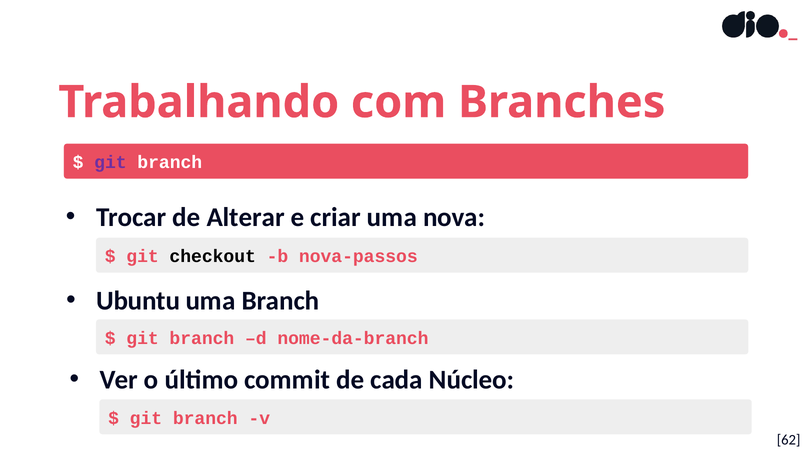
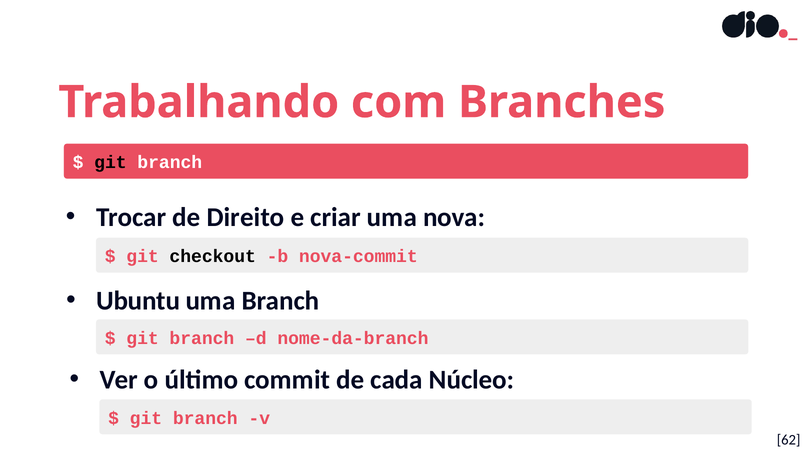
git at (110, 162) colour: purple -> black
Alterar: Alterar -> Direito
nova-passos: nova-passos -> nova-commit
